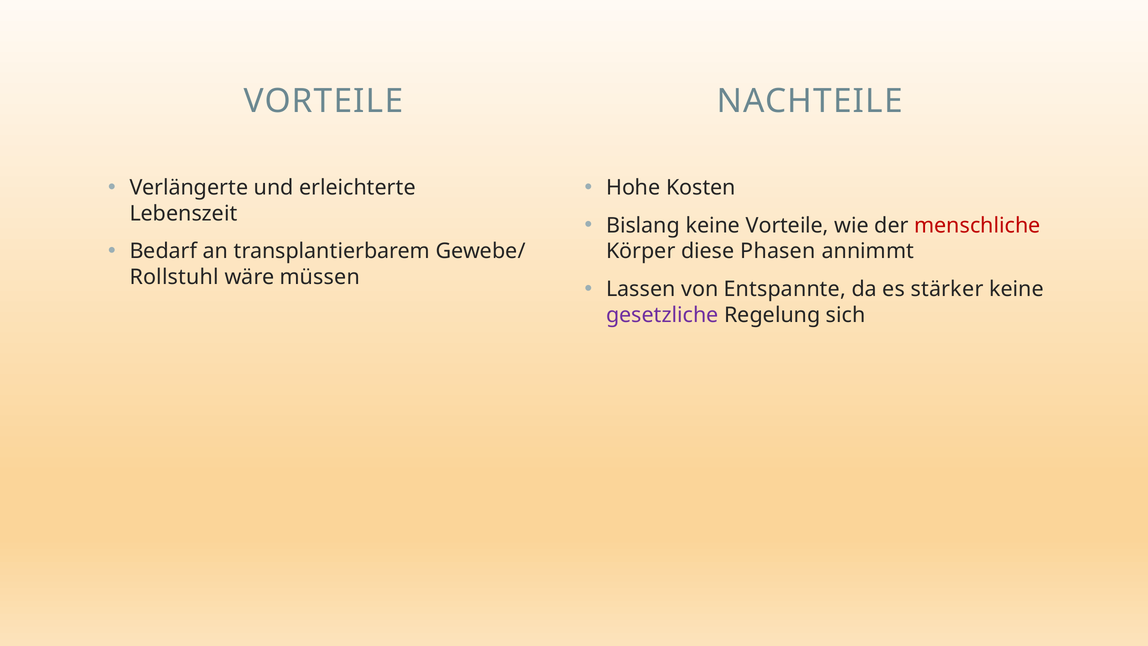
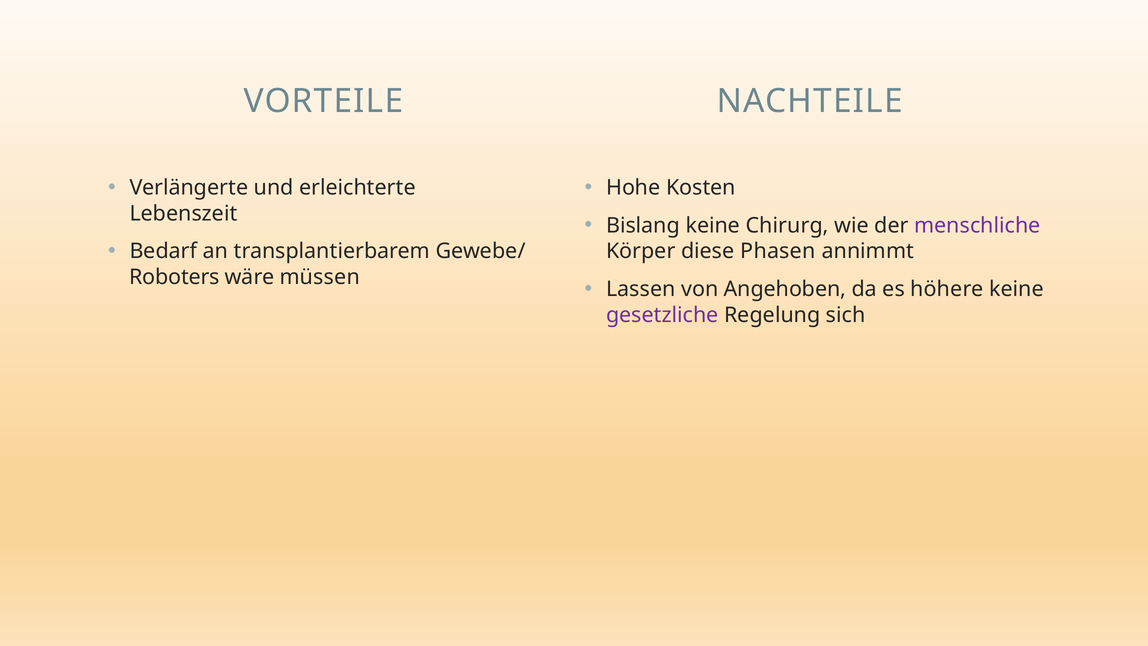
keine Vorteile: Vorteile -> Chirurg
menschliche colour: red -> purple
Rollstuhl: Rollstuhl -> Roboters
Entspannte: Entspannte -> Angehoben
stärker: stärker -> höhere
